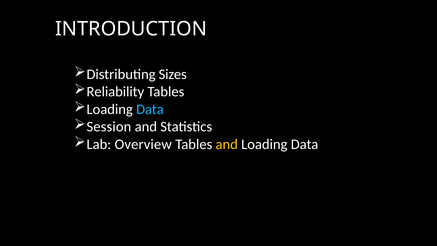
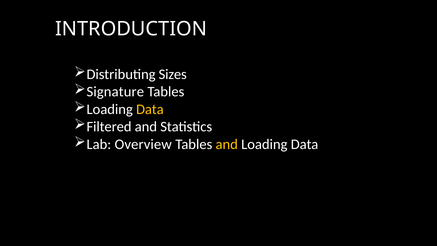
Reliability: Reliability -> Signature
Data at (150, 109) colour: light blue -> yellow
Session: Session -> Filtered
